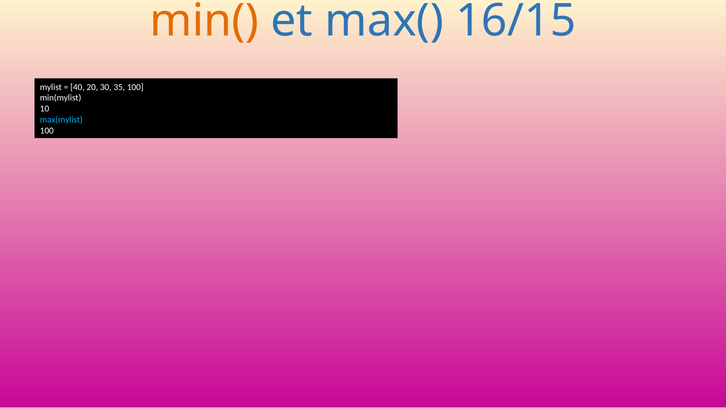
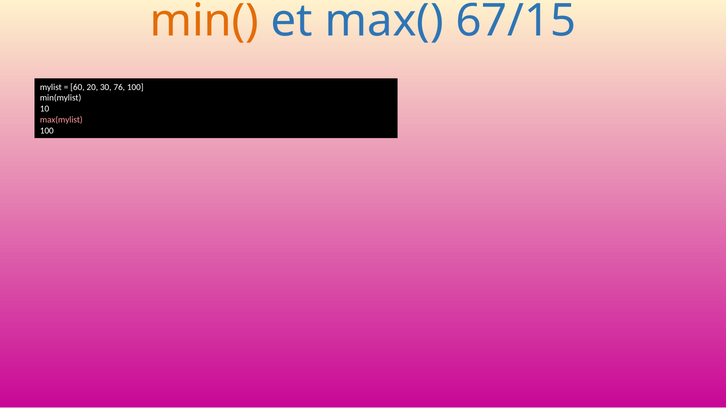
16/15: 16/15 -> 67/15
40: 40 -> 60
35: 35 -> 76
max(mylist colour: light blue -> pink
